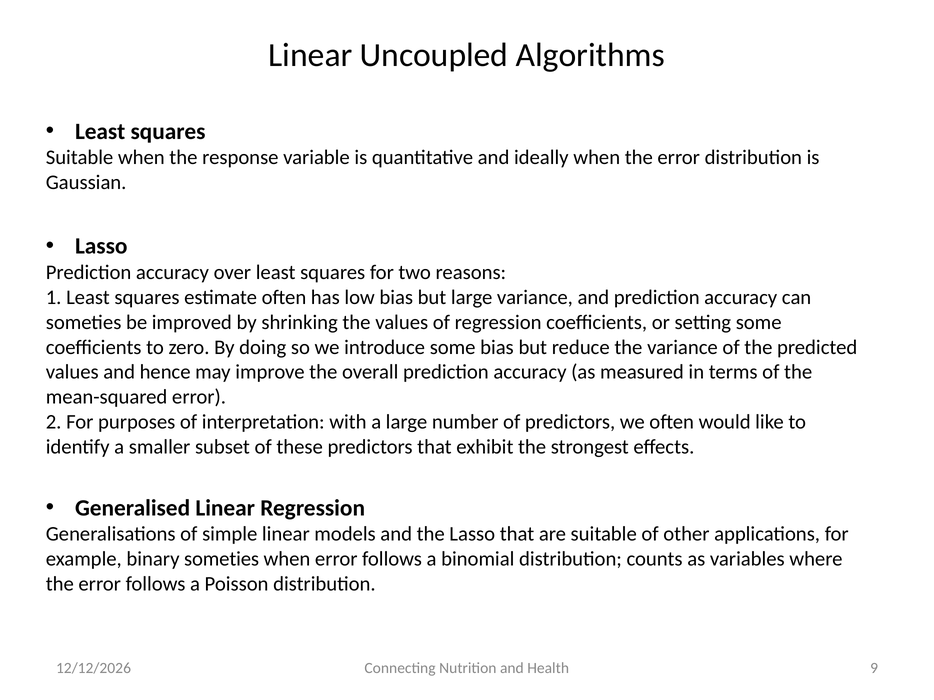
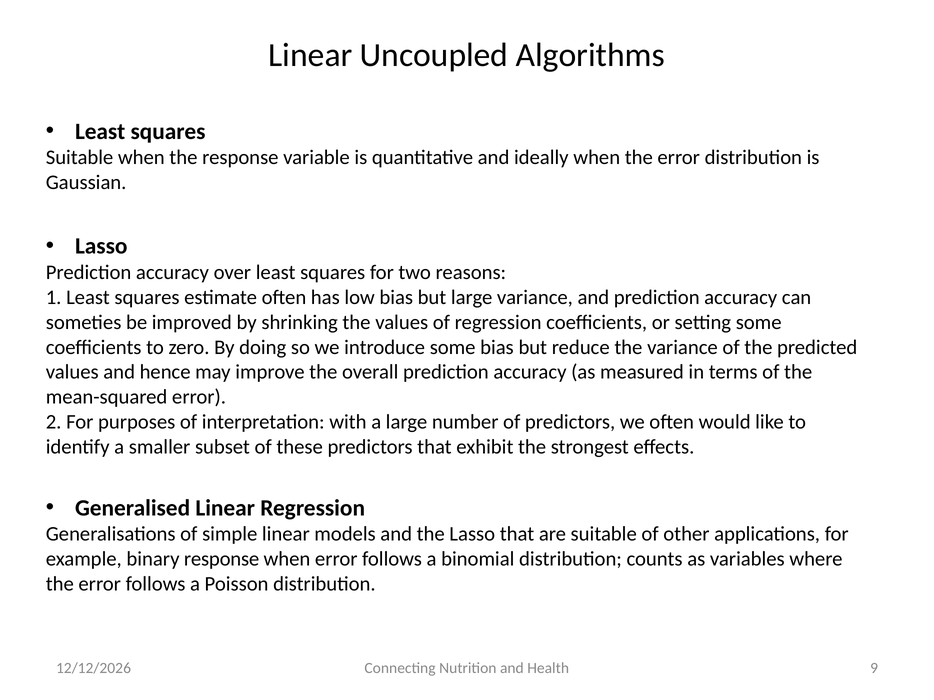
binary someties: someties -> response
